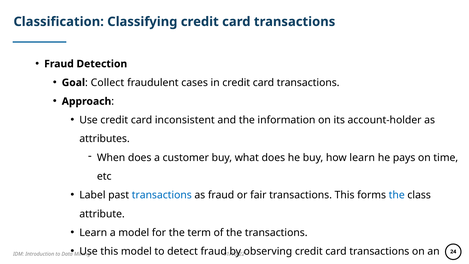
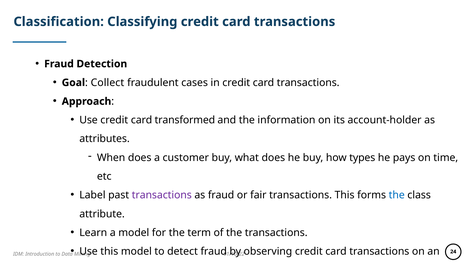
inconsistent: inconsistent -> transformed
how learn: learn -> types
transactions at (162, 195) colour: blue -> purple
